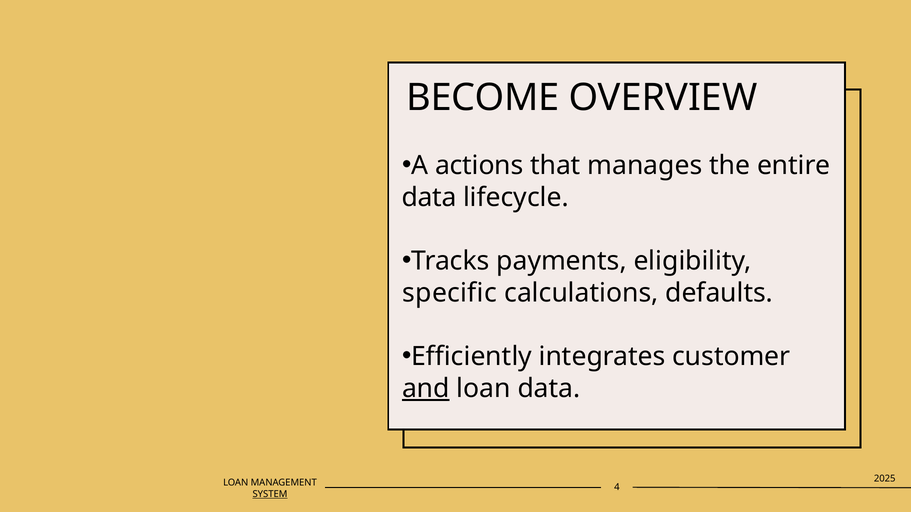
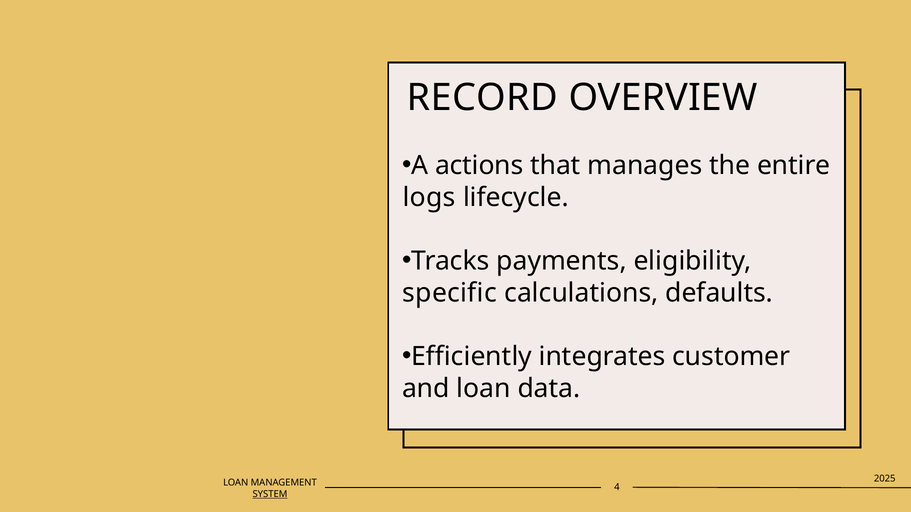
BECOME: BECOME -> RECORD
data at (429, 197): data -> logs
and underline: present -> none
